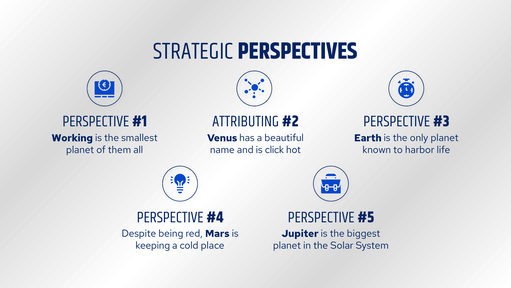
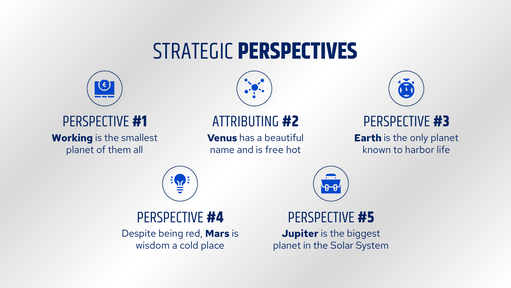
click: click -> free
keeping: keeping -> wisdom
